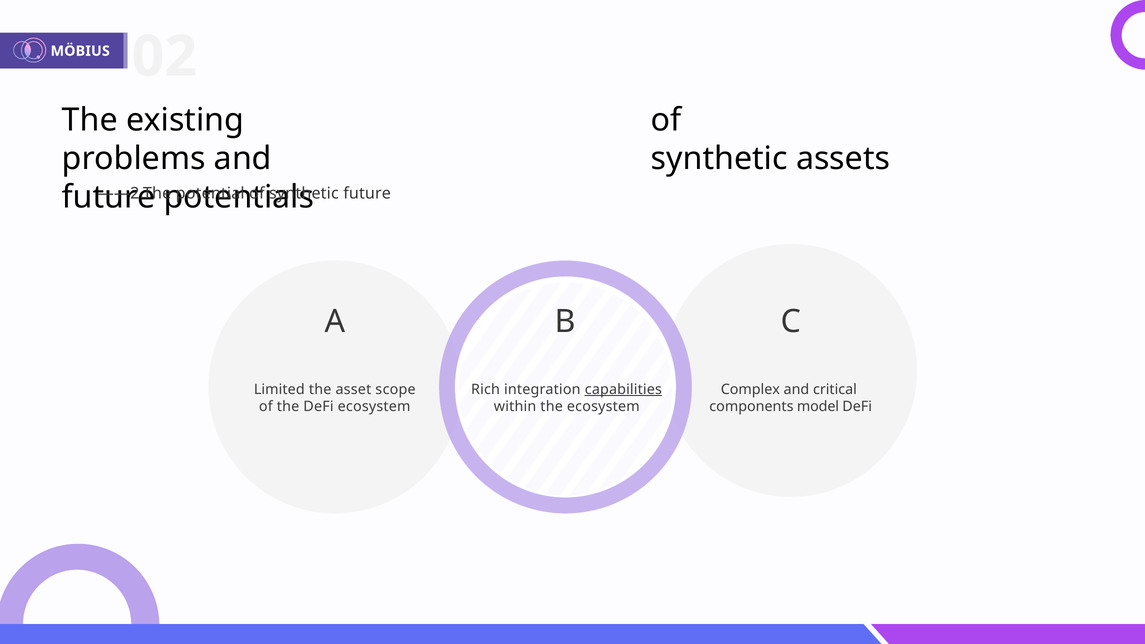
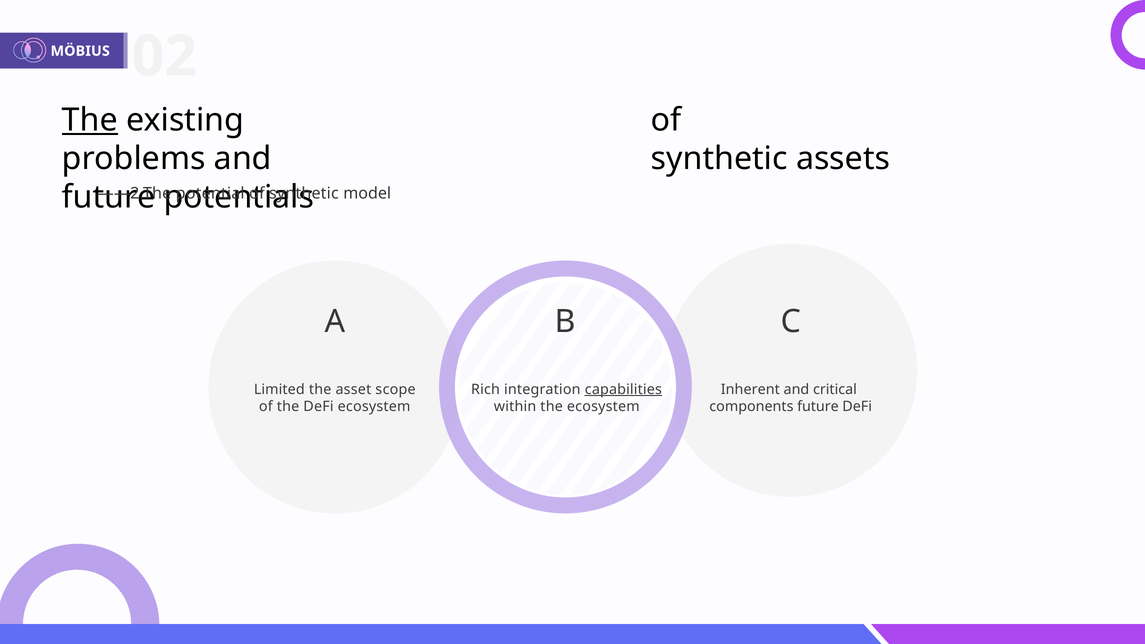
The at (90, 120) underline: none -> present
future at (367, 194): future -> model
Complex: Complex -> Inherent
components model: model -> future
